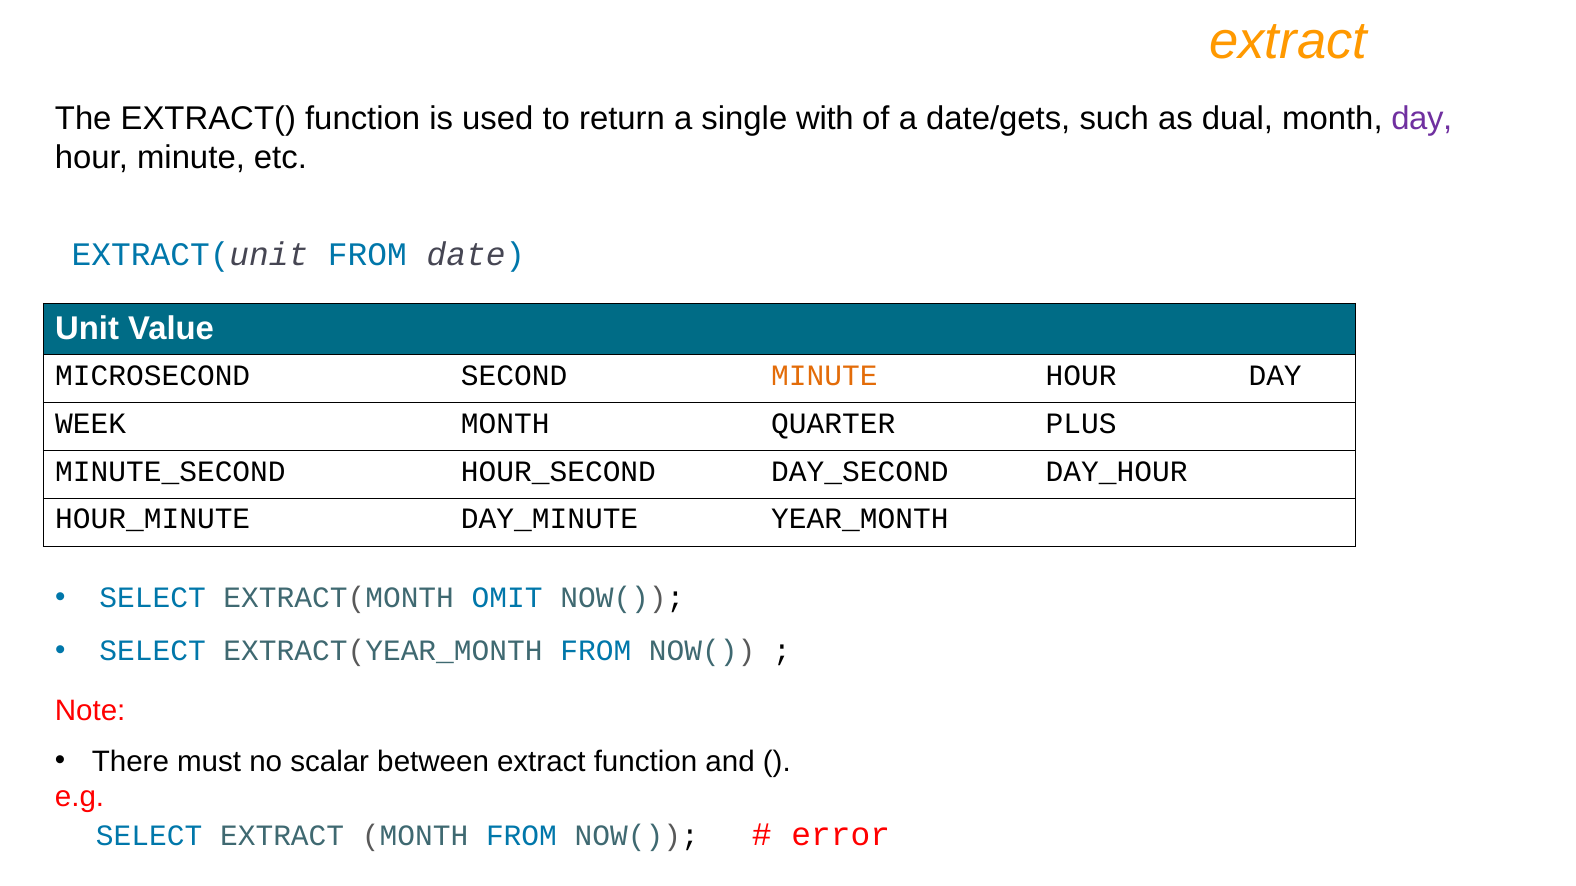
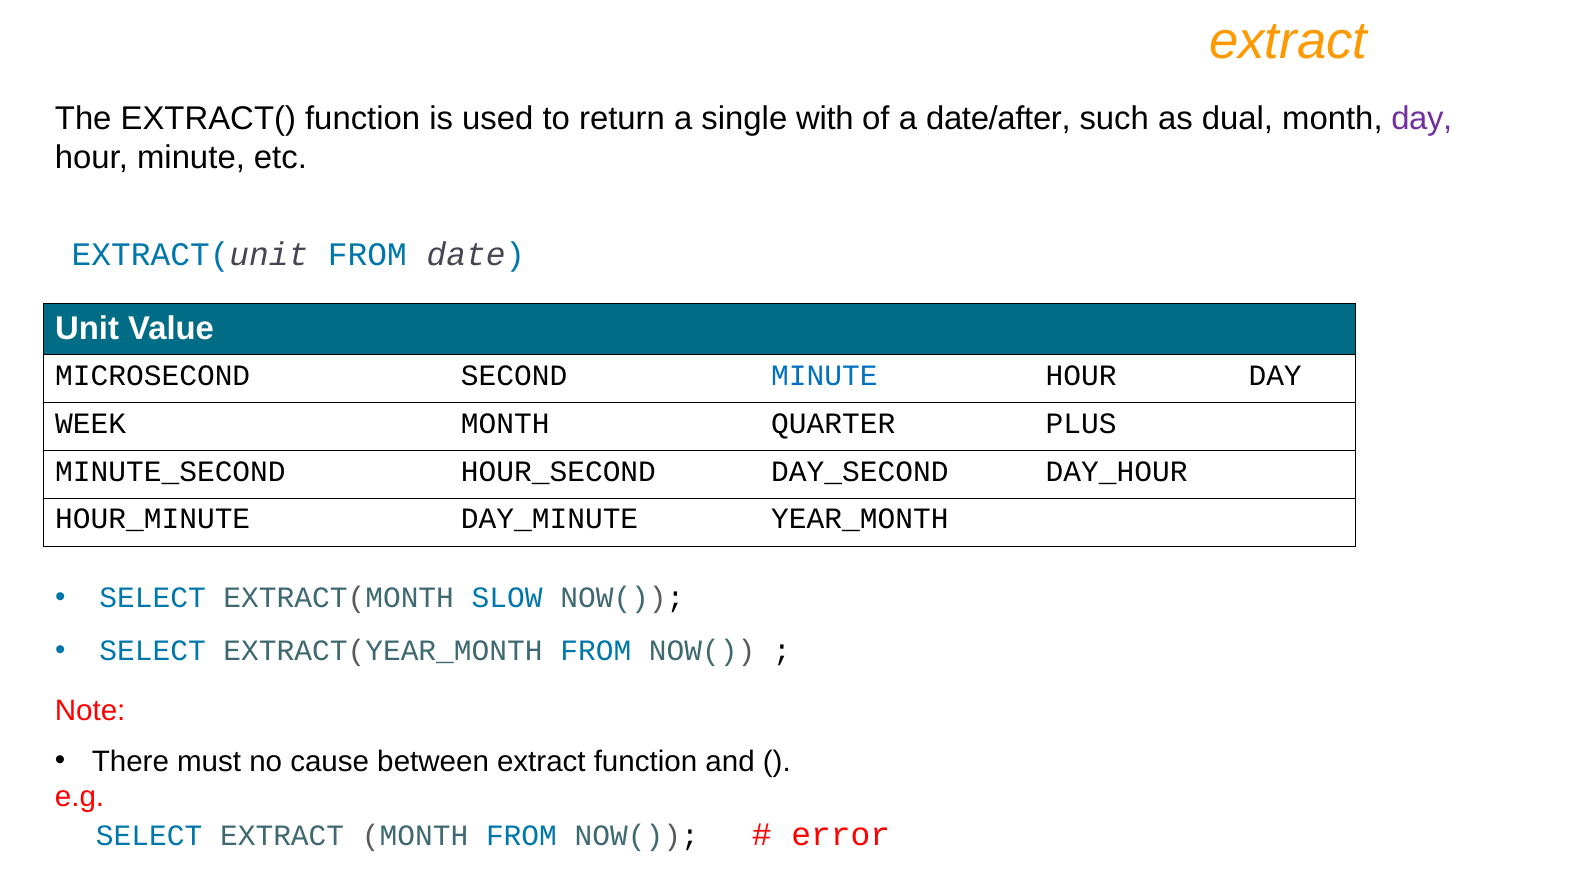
date/gets: date/gets -> date/after
MINUTE at (824, 376) colour: orange -> blue
OMIT: OMIT -> SLOW
scalar: scalar -> cause
